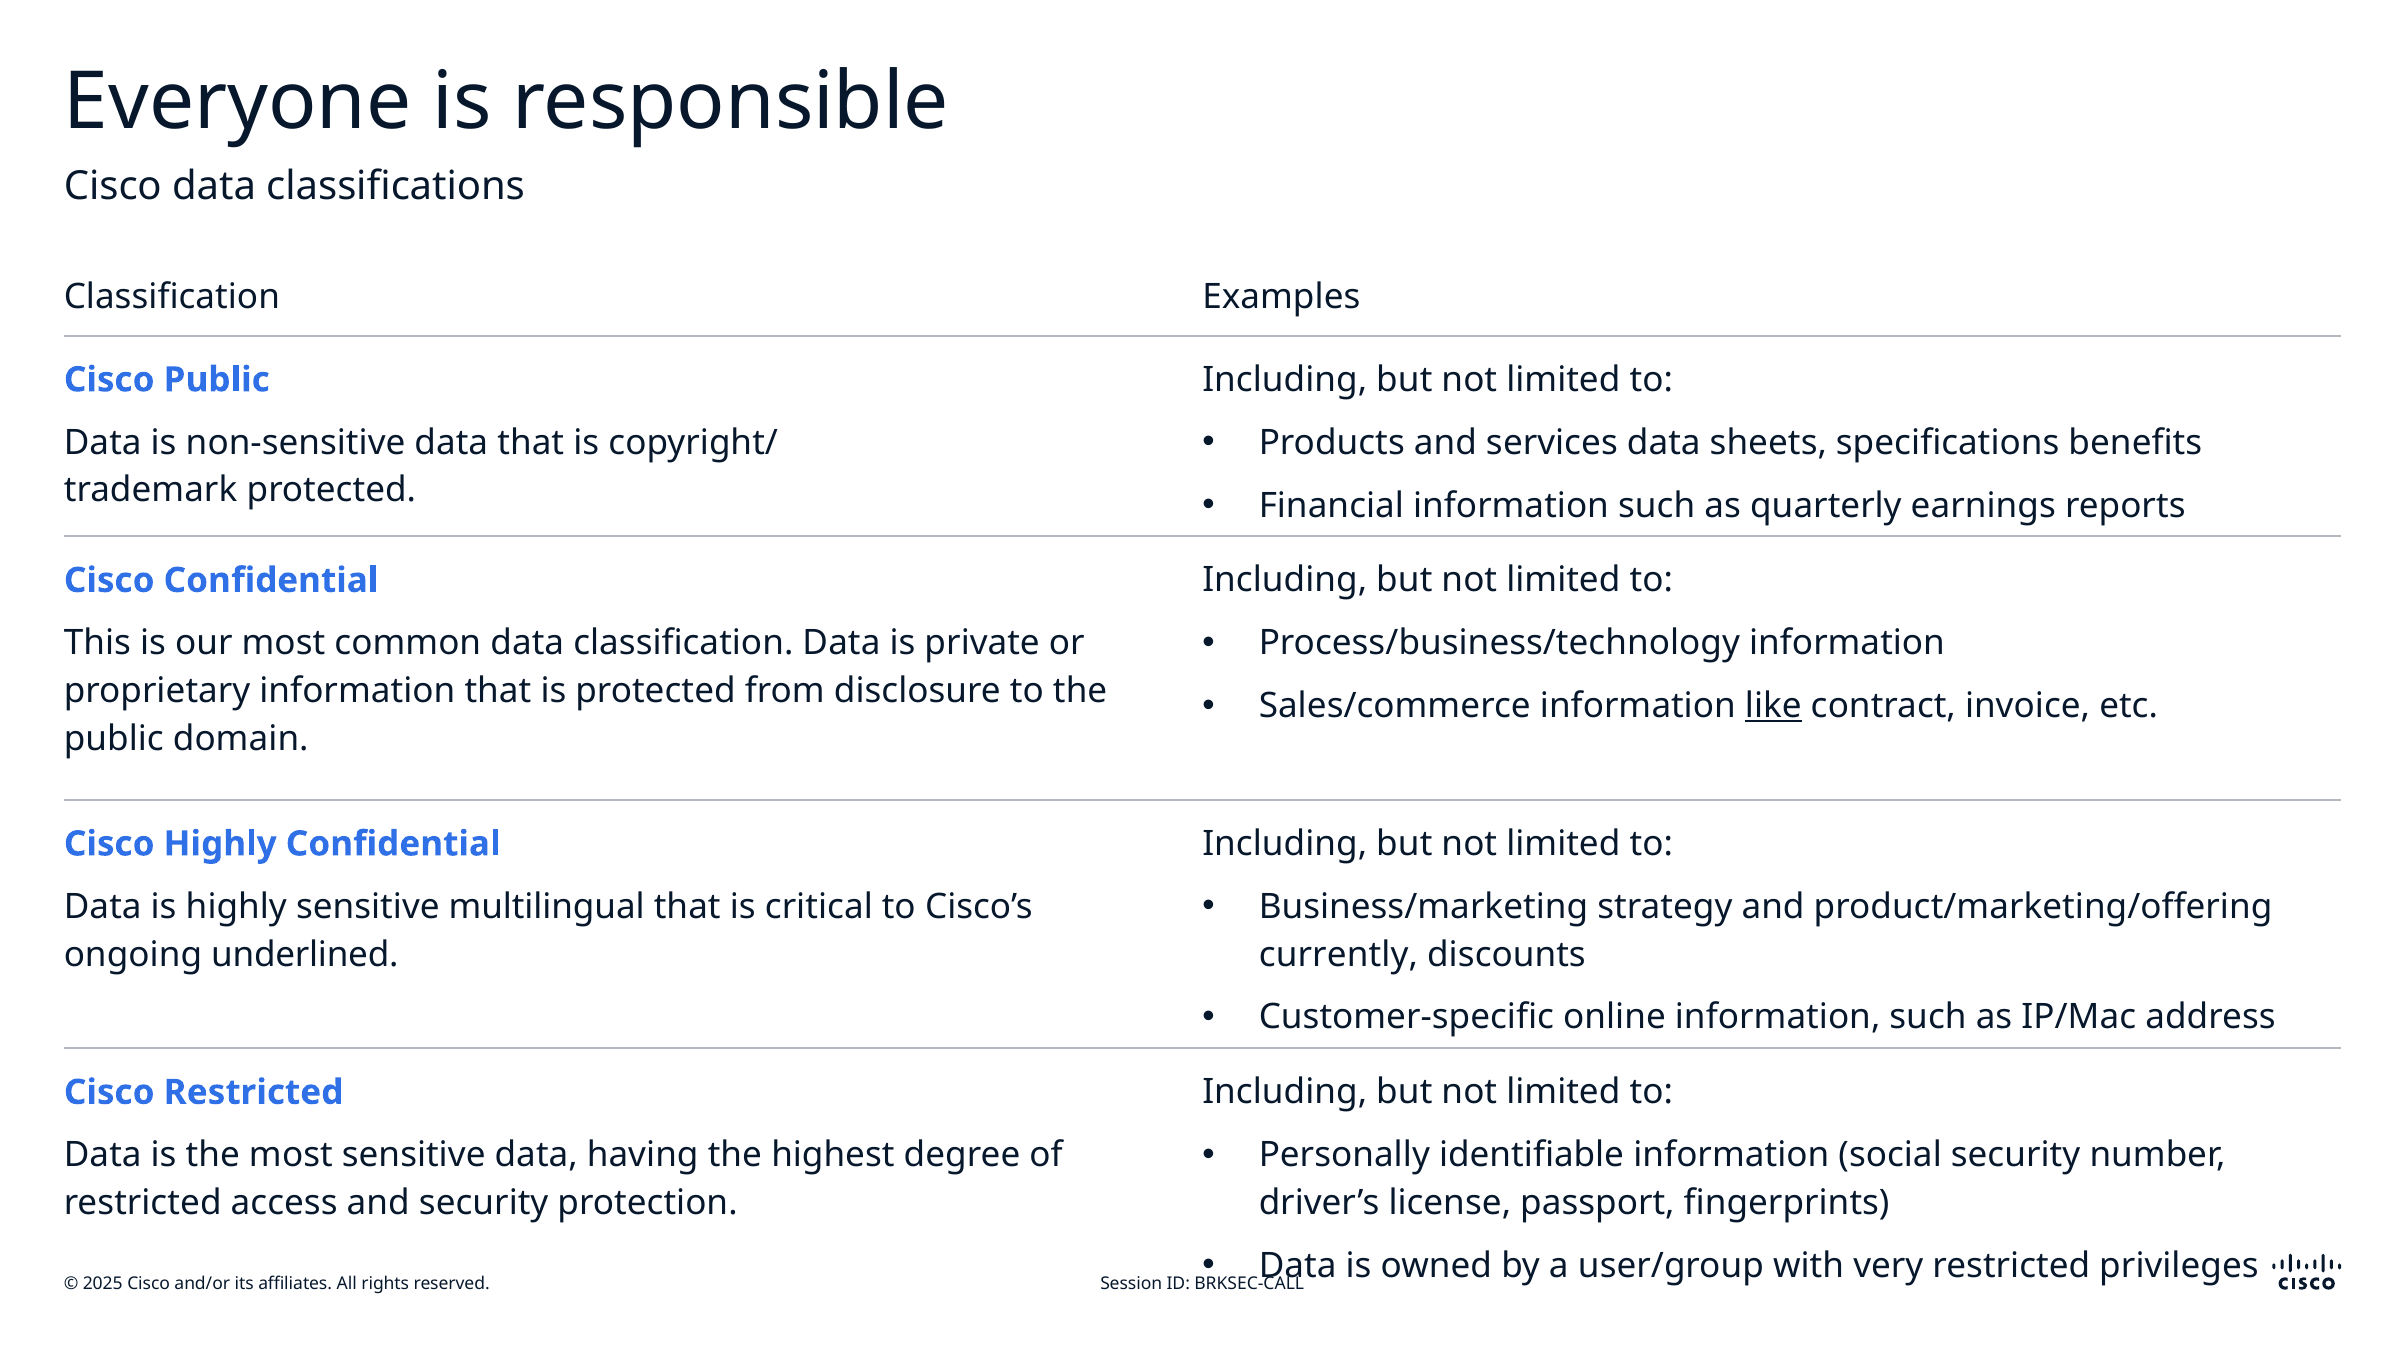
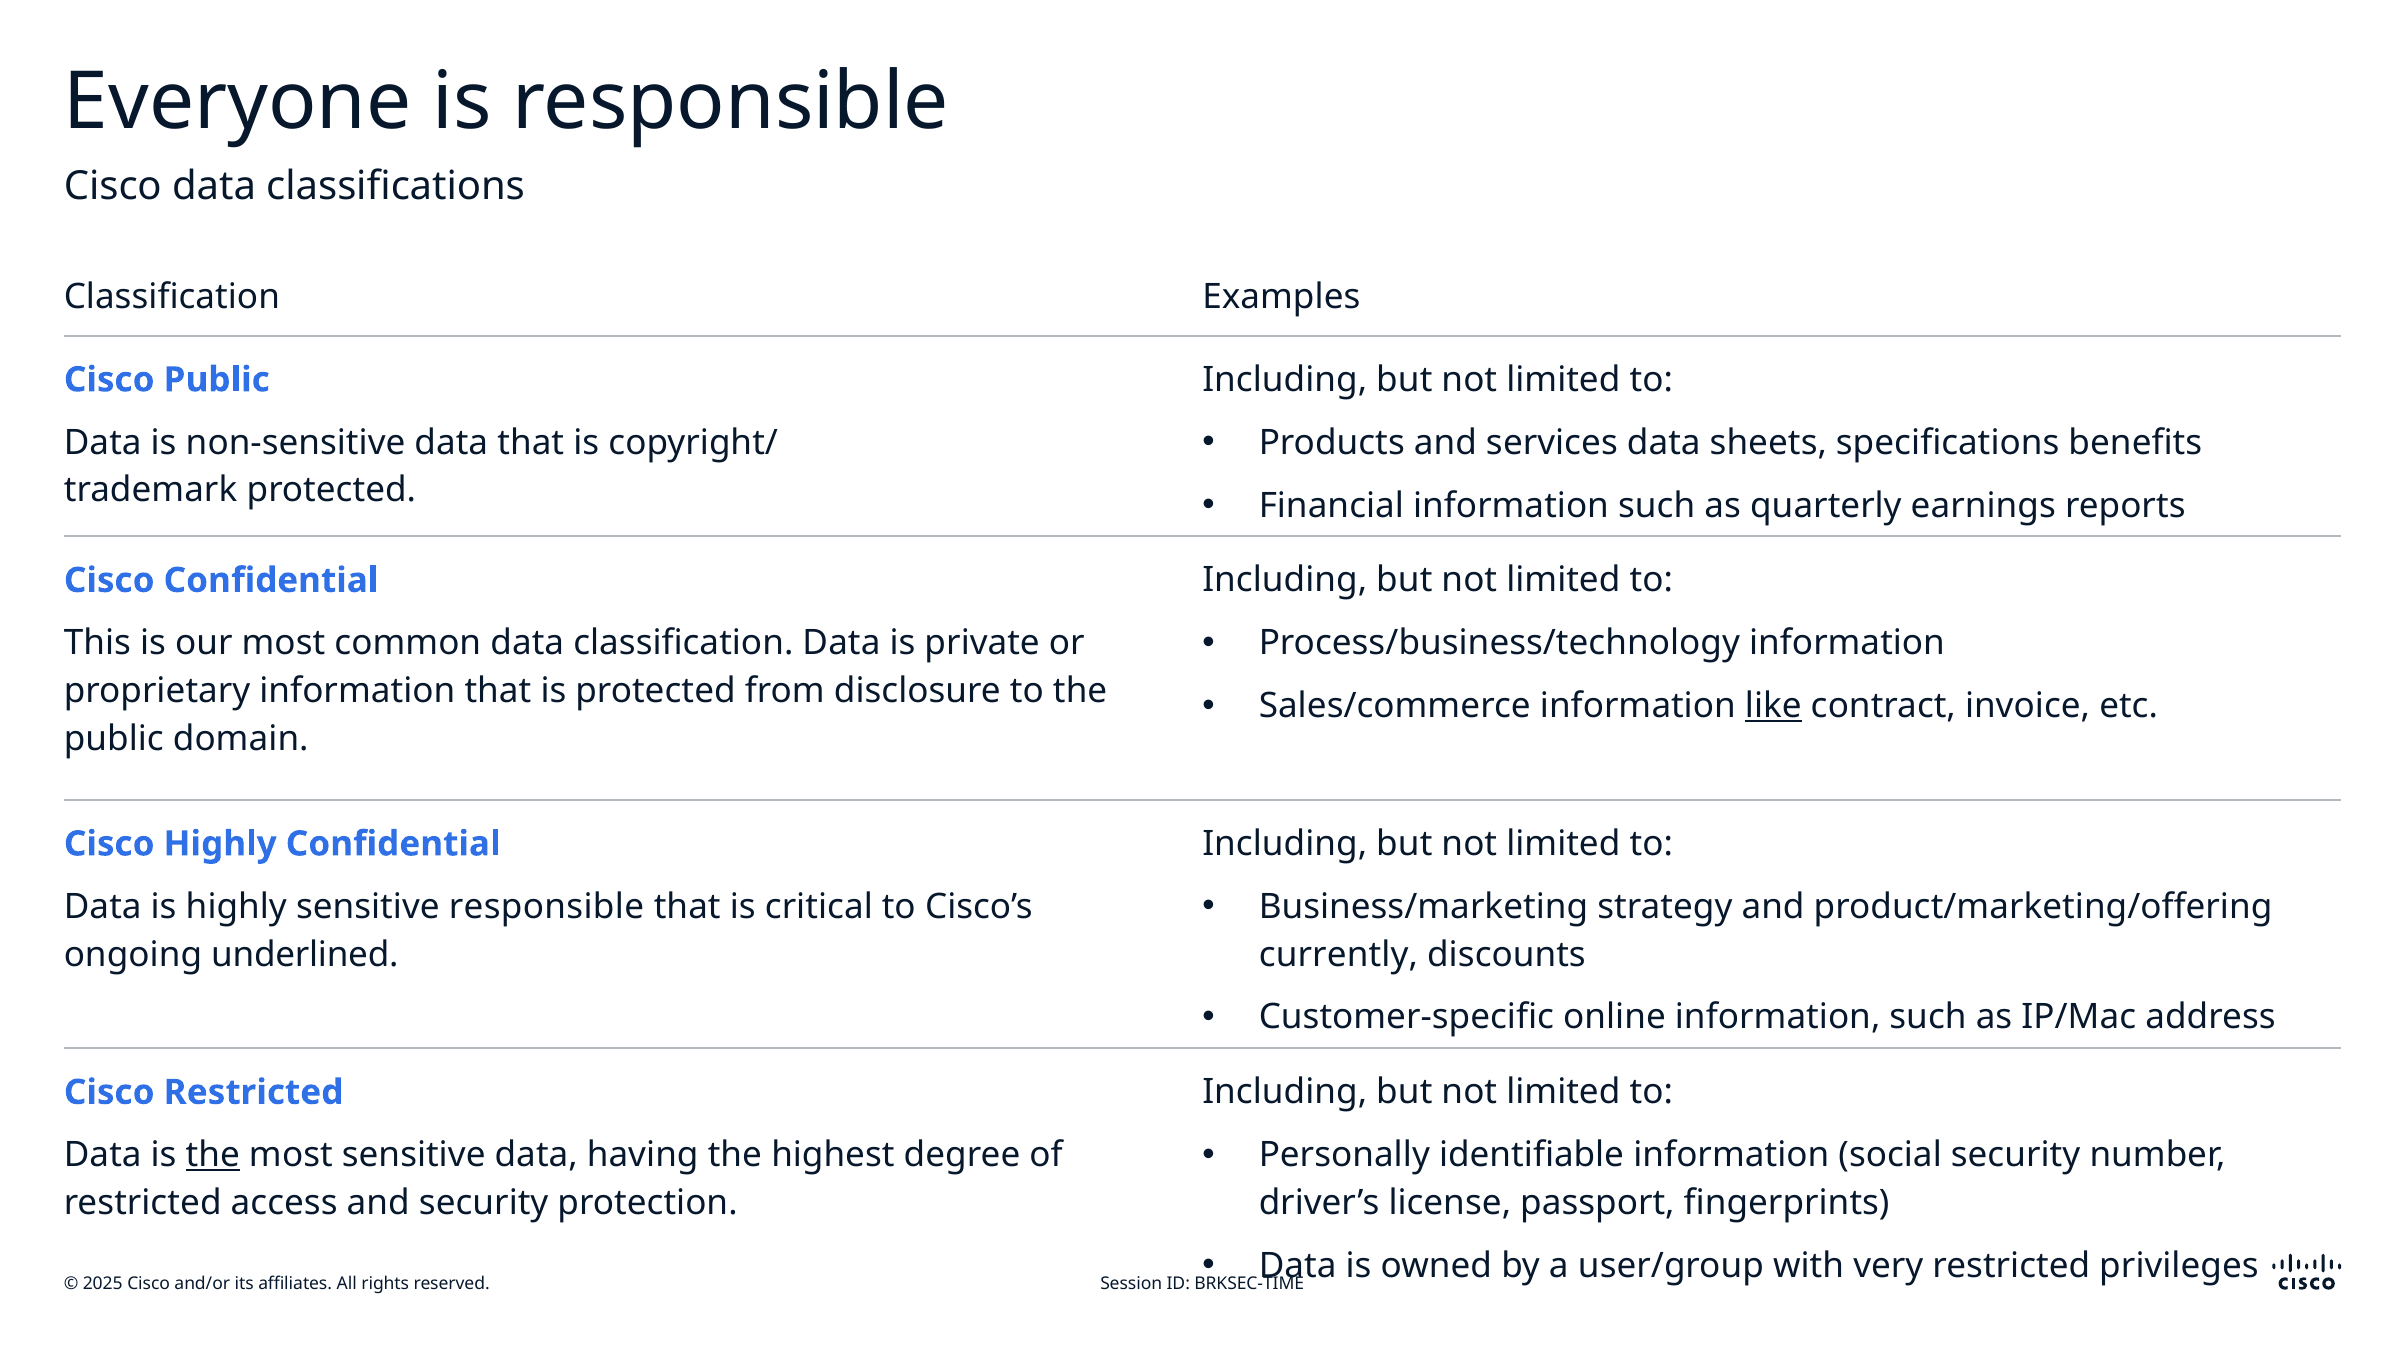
sensitive multilingual: multilingual -> responsible
the at (213, 1155) underline: none -> present
BRKSEC-CALL: BRKSEC-CALL -> BRKSEC-TIME
